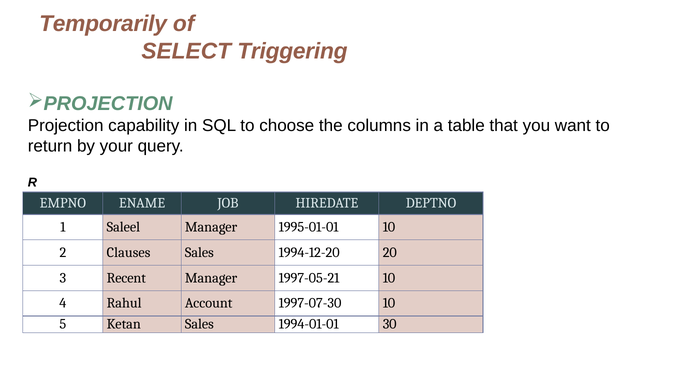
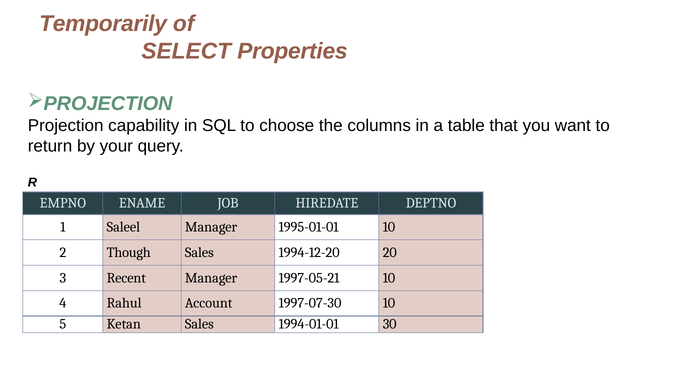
Triggering: Triggering -> Properties
Clauses: Clauses -> Though
